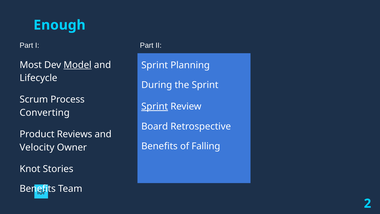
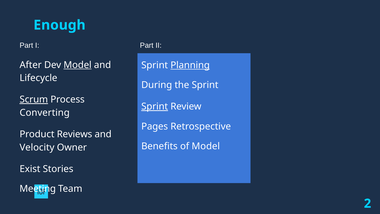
Most: Most -> After
Planning underline: none -> present
Scrum underline: none -> present
Board: Board -> Pages
of Falling: Falling -> Model
Knot: Knot -> Exist
Benefits at (38, 189): Benefits -> Meeting
